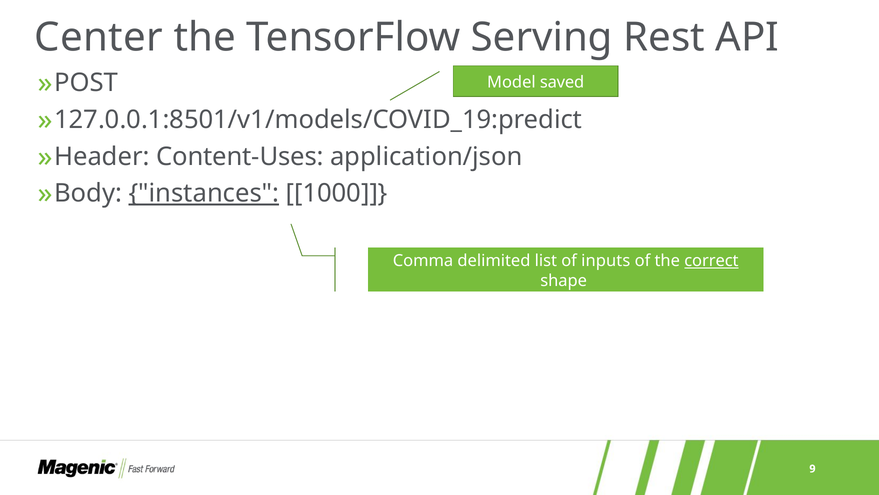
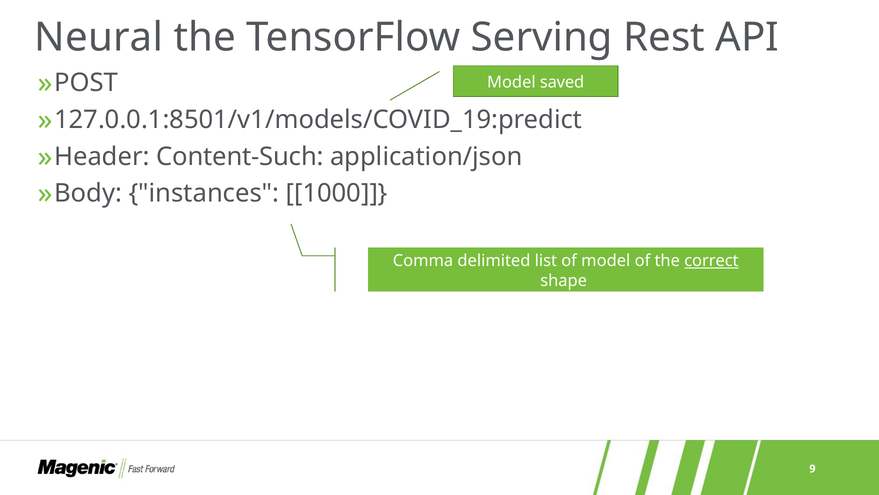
Center: Center -> Neural
Content-Uses: Content-Uses -> Content-Such
instances underline: present -> none
of inputs: inputs -> model
